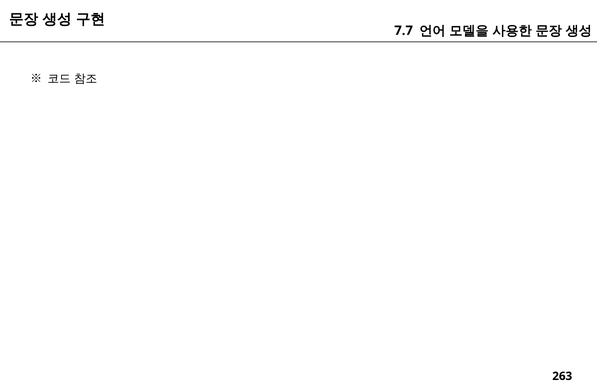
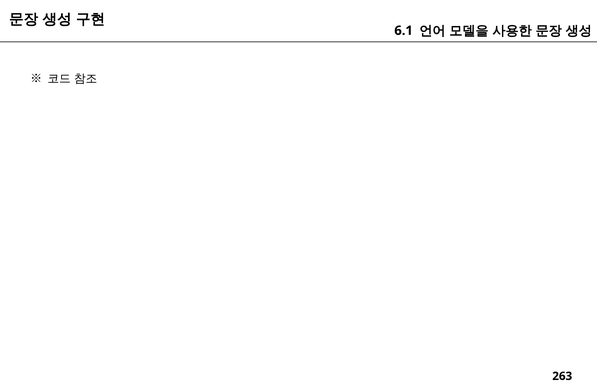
7.7: 7.7 -> 6.1
